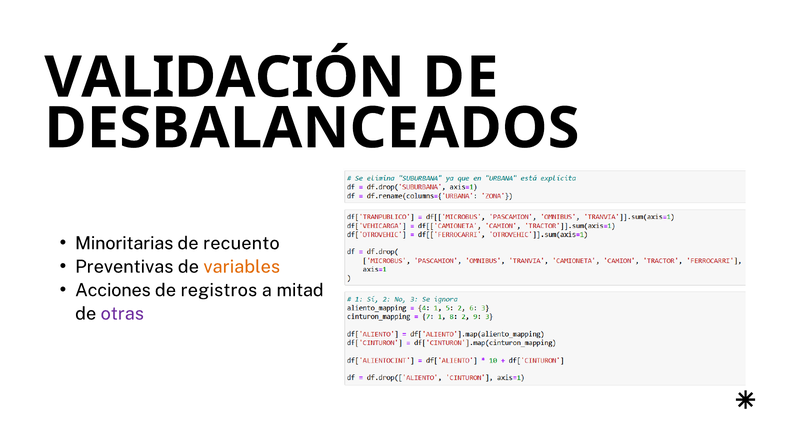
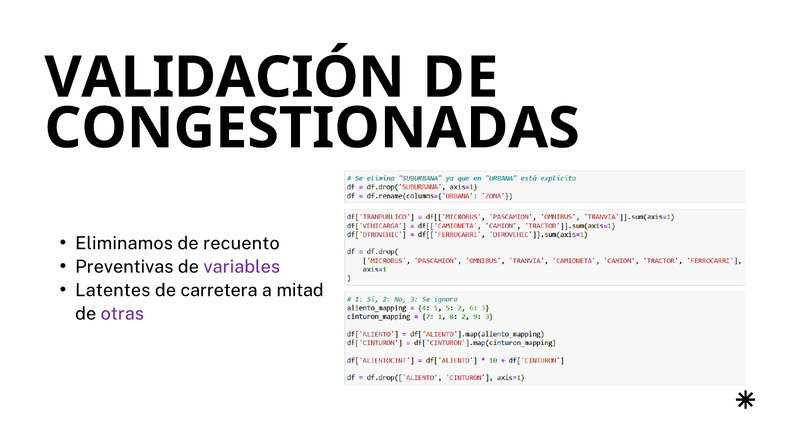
DESBALANCEADOS: DESBALANCEADOS -> CONGESTIONADAS
Minoritarias: Minoritarias -> Eliminamos
variables colour: orange -> purple
Acciones: Acciones -> Latentes
registros: registros -> carretera
